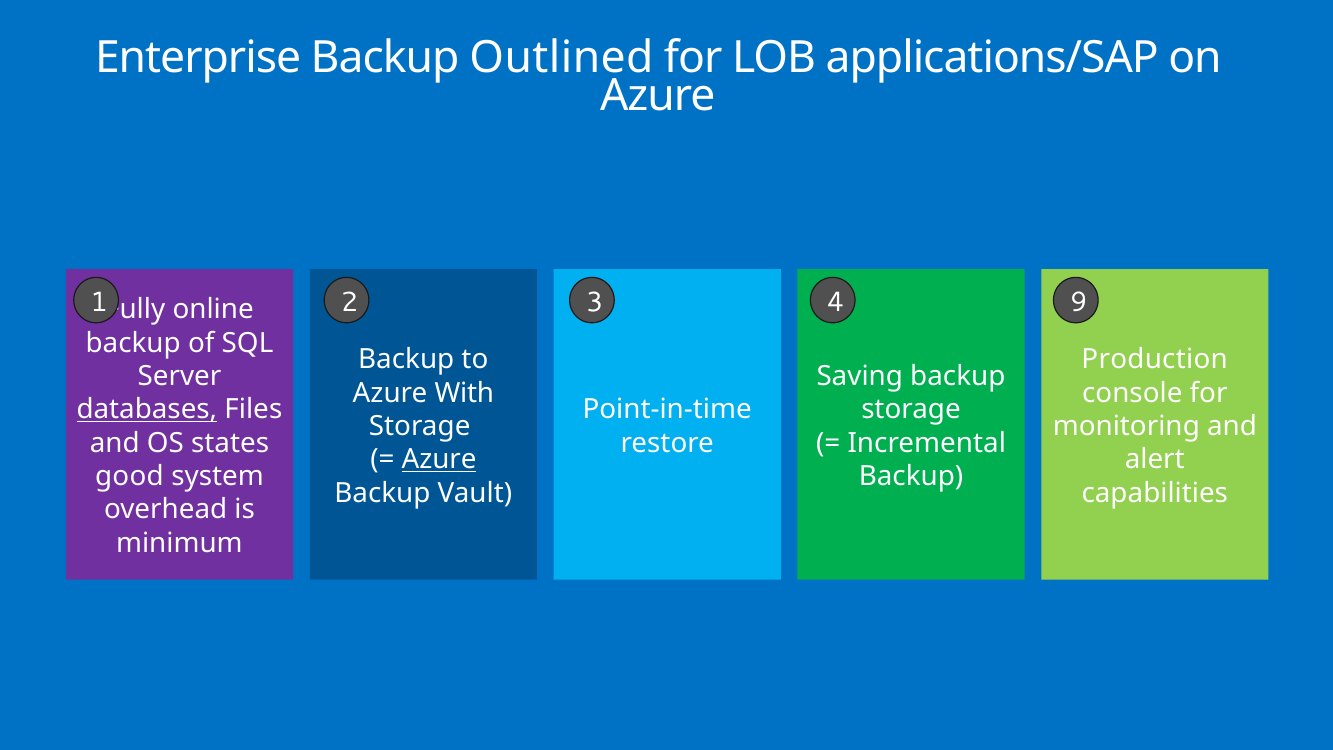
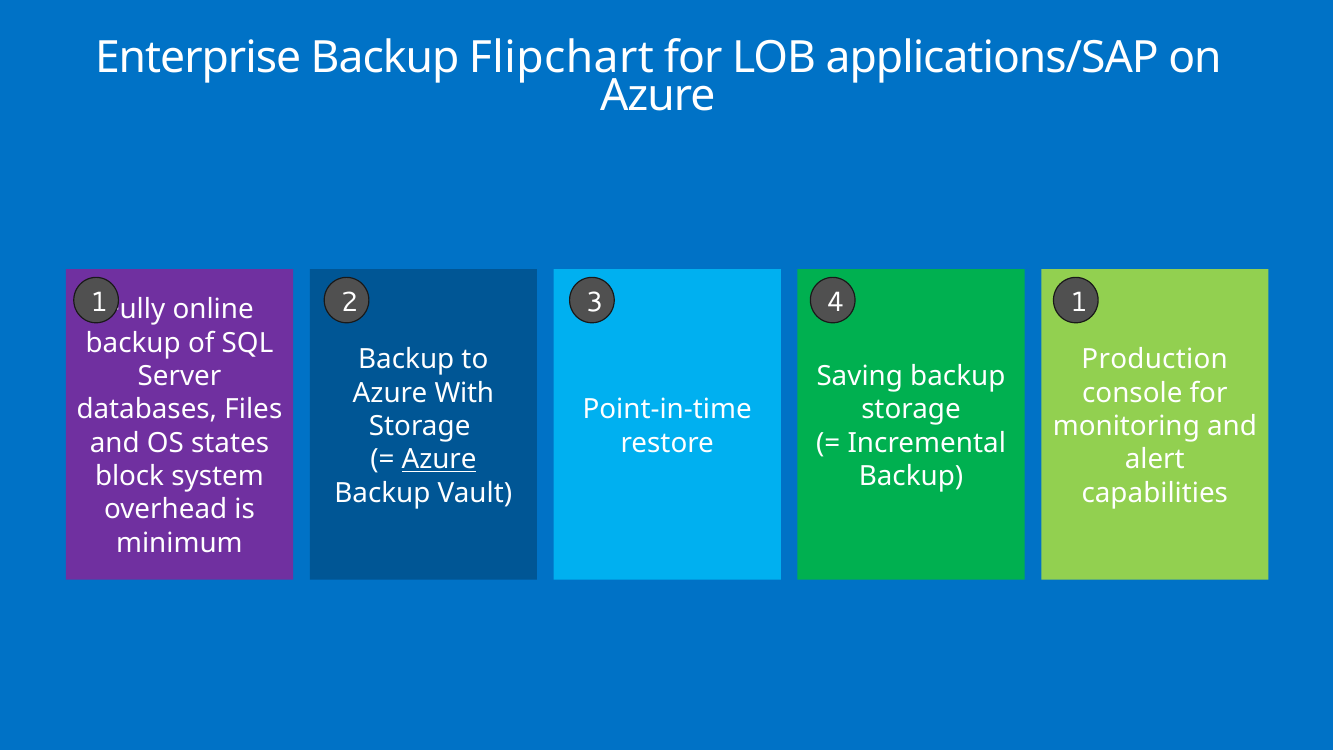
Outlined: Outlined -> Flipchart
4 9: 9 -> 1
databases underline: present -> none
good: good -> block
